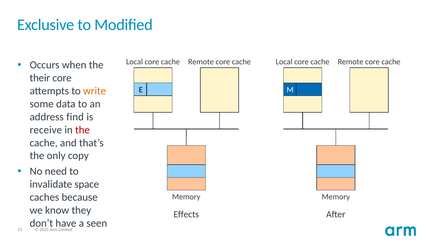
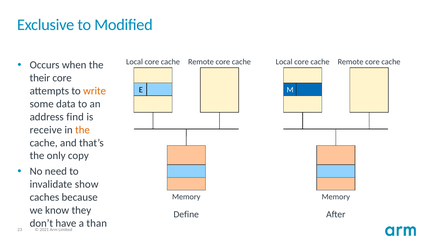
the at (82, 130) colour: red -> orange
space: space -> show
Effects: Effects -> Define
seen: seen -> than
